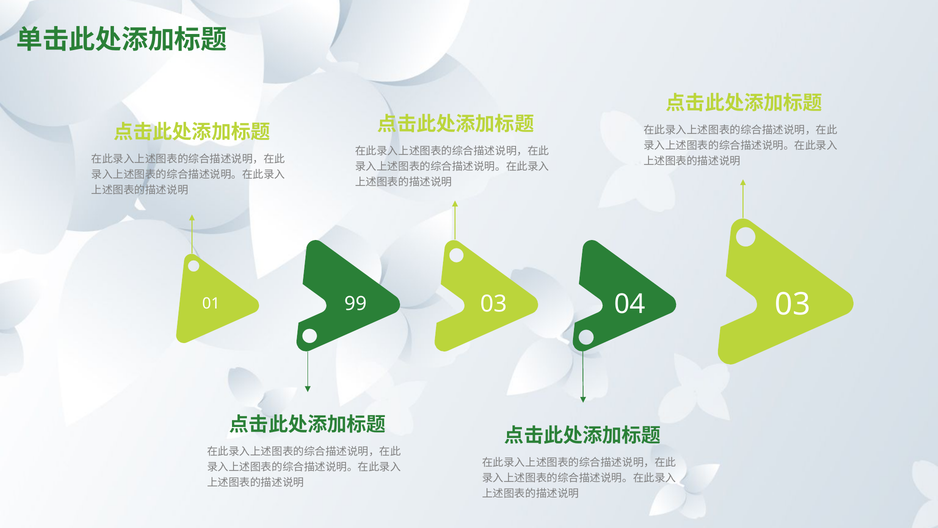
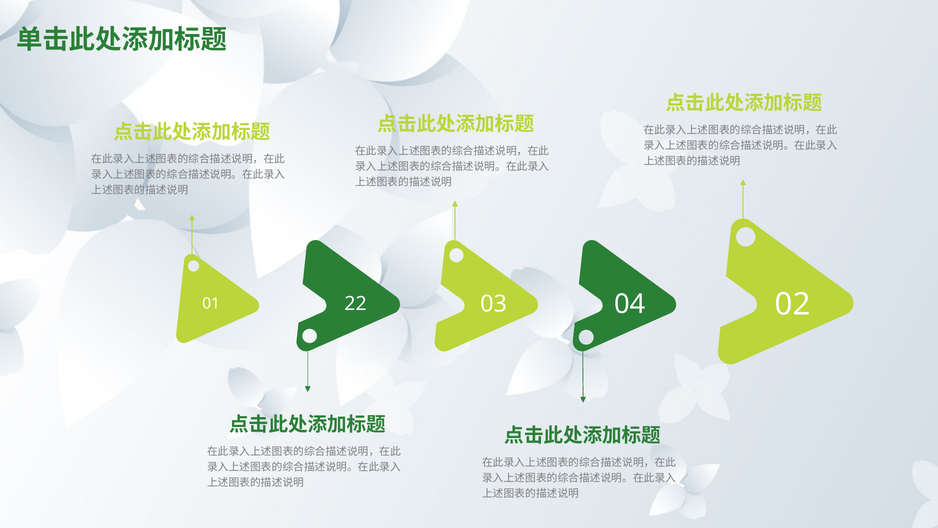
99: 99 -> 22
04 03: 03 -> 02
